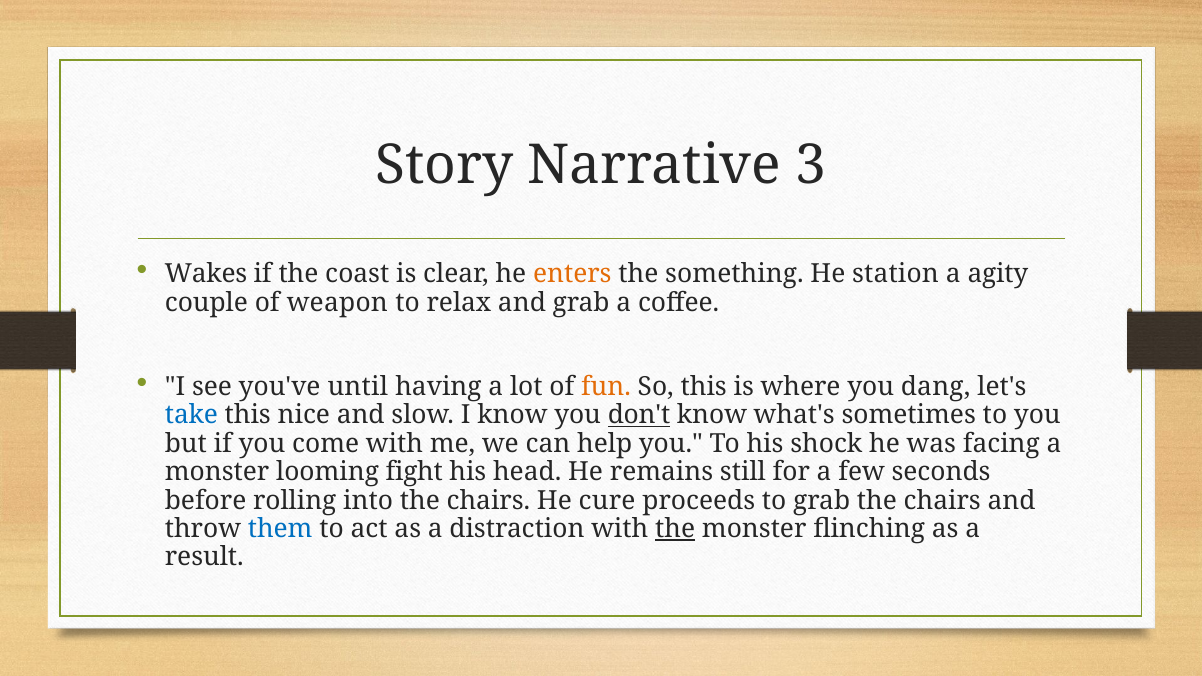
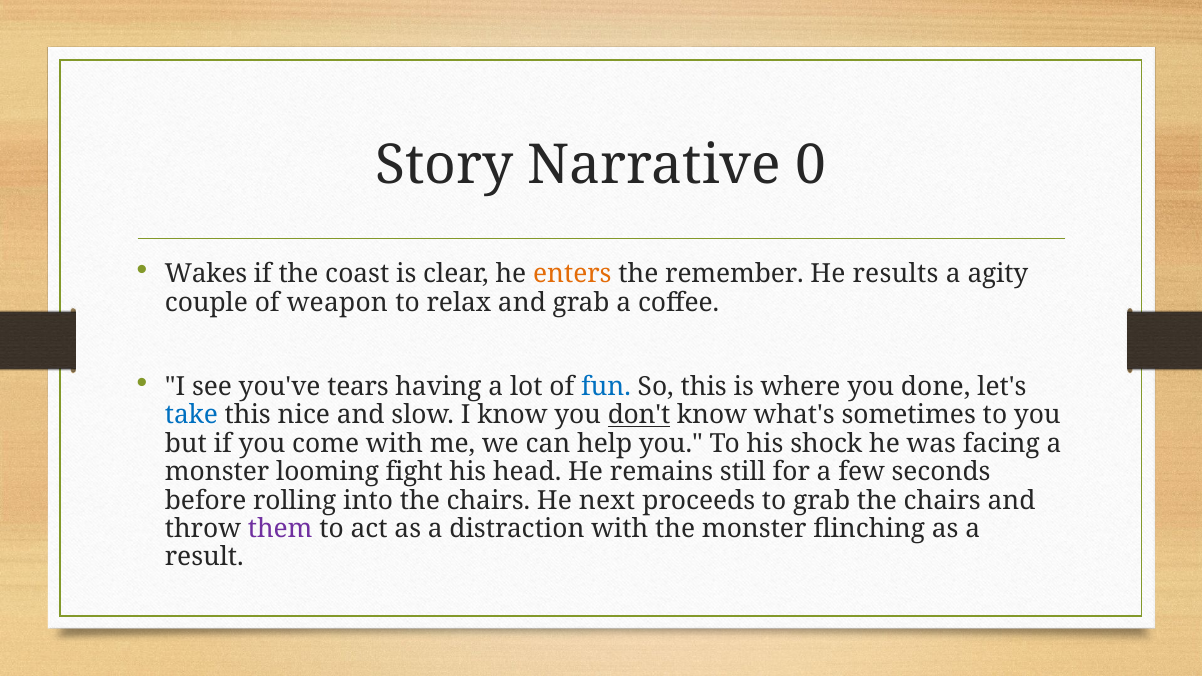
3: 3 -> 0
something: something -> remember
station: station -> results
until: until -> tears
fun colour: orange -> blue
dang: dang -> done
cure: cure -> next
them colour: blue -> purple
the at (675, 529) underline: present -> none
